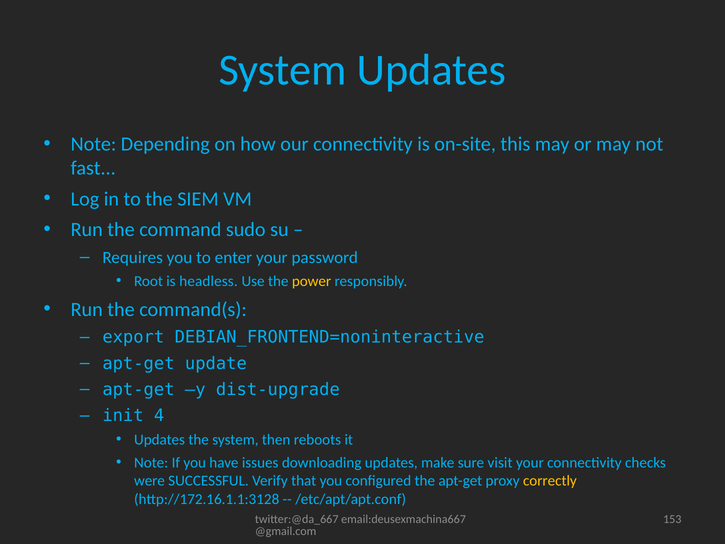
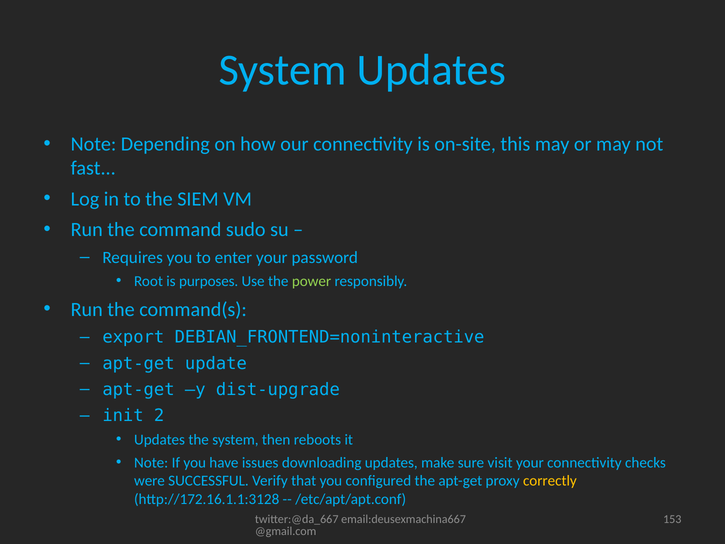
headless: headless -> purposes
power colour: yellow -> light green
4: 4 -> 2
